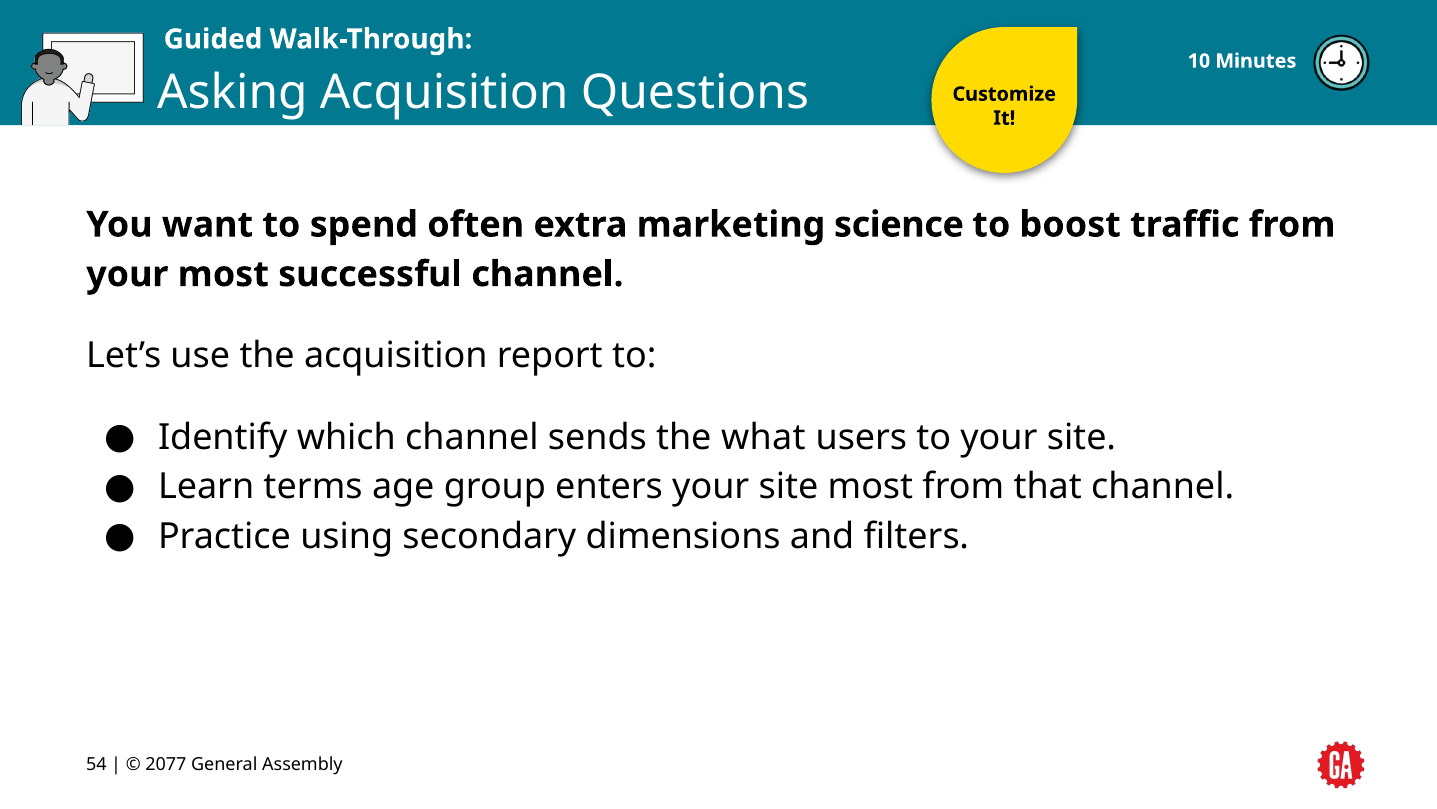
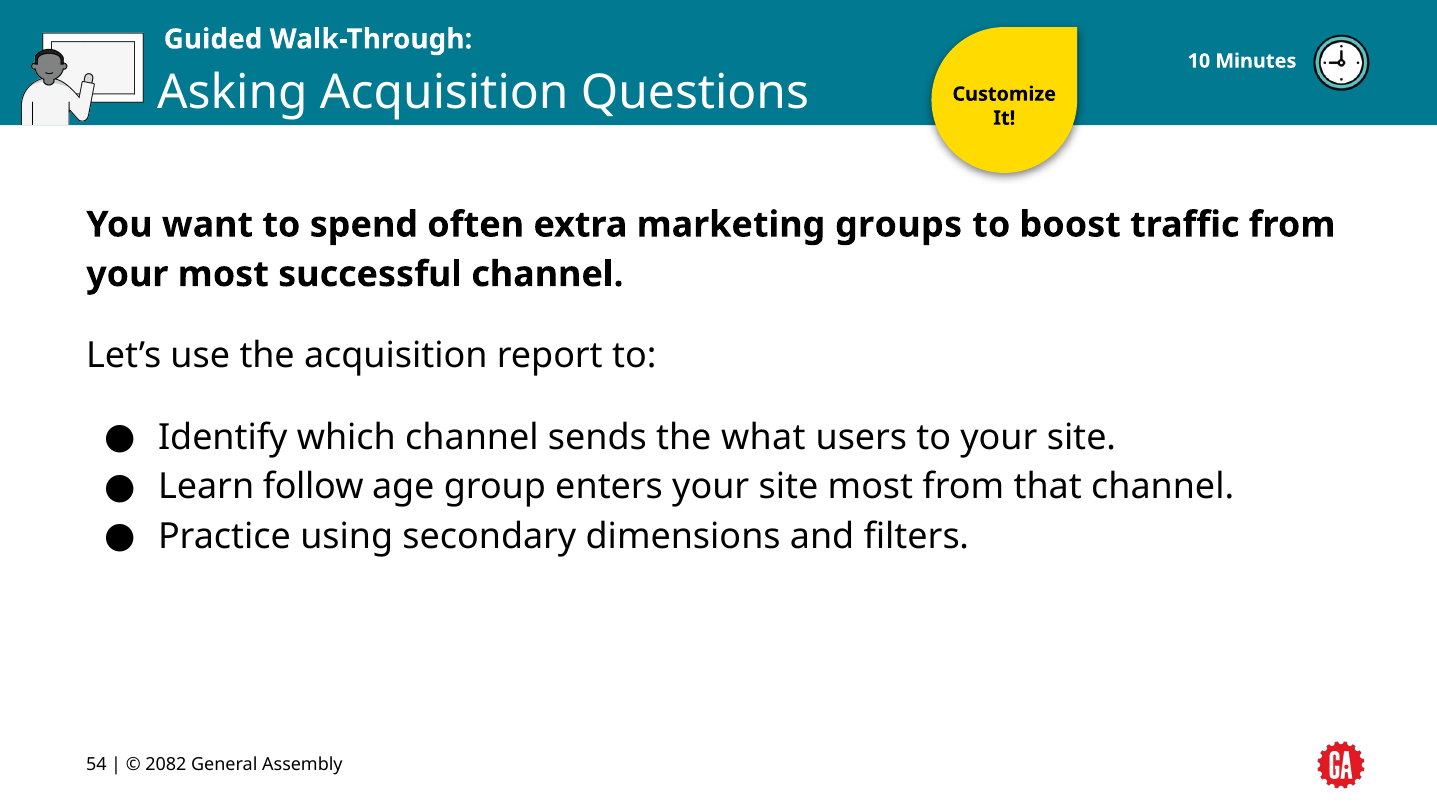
science: science -> groups
terms: terms -> follow
2077: 2077 -> 2082
